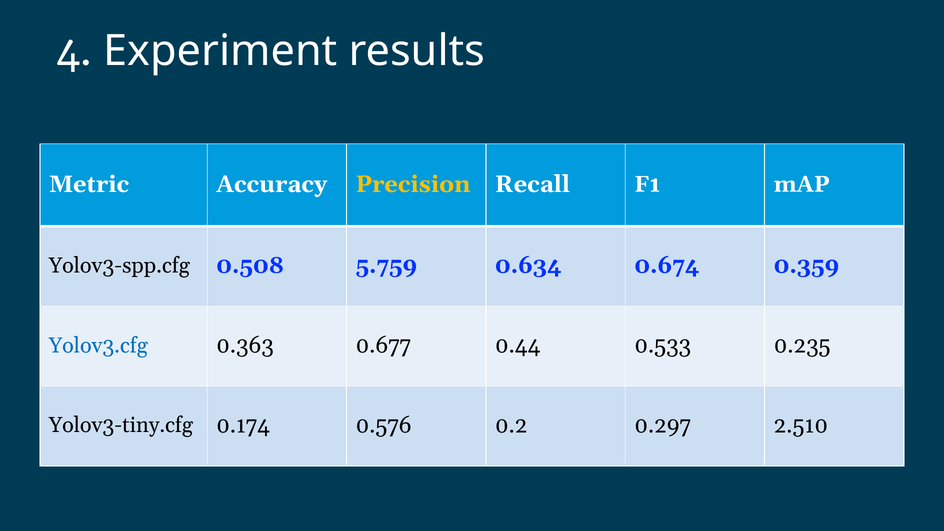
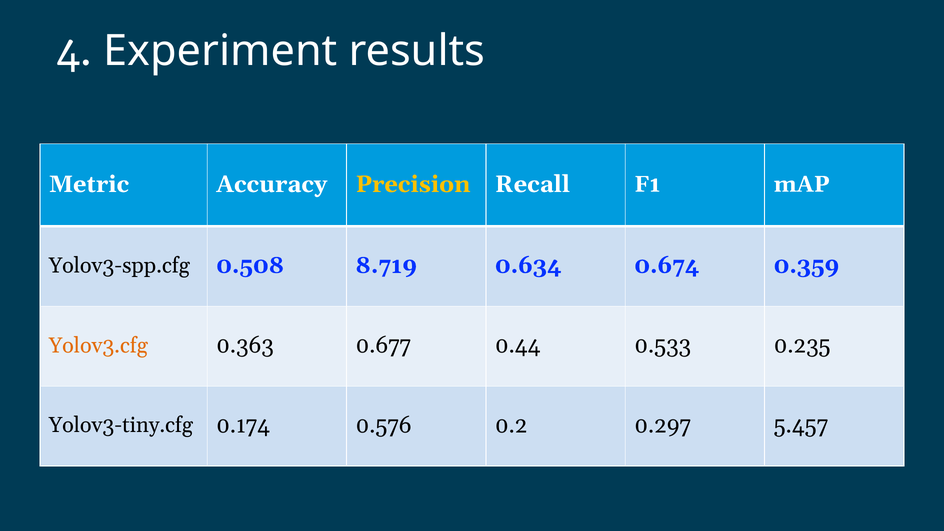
5.759: 5.759 -> 8.719
Yolov3.cfg colour: blue -> orange
2.510: 2.510 -> 5.457
